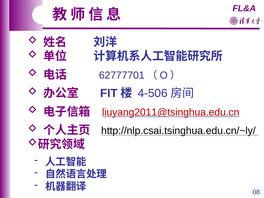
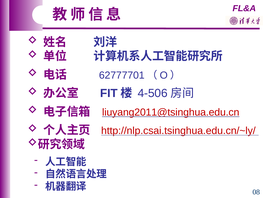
http://nlp.csai.tsinghua.edu.cn/~ly/ colour: black -> red
